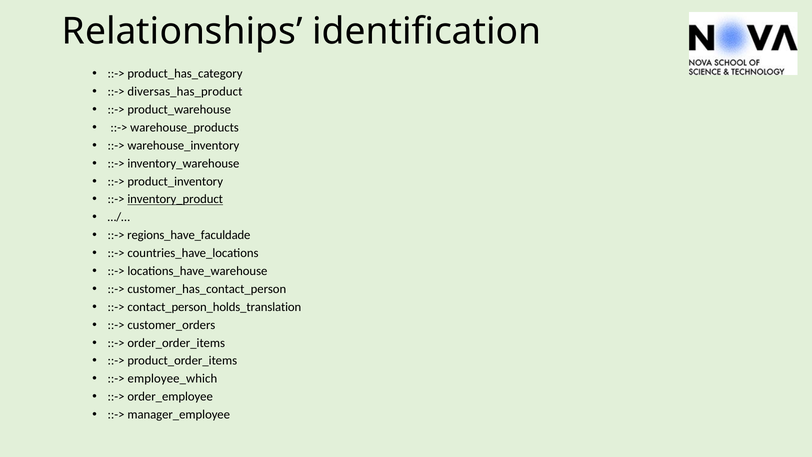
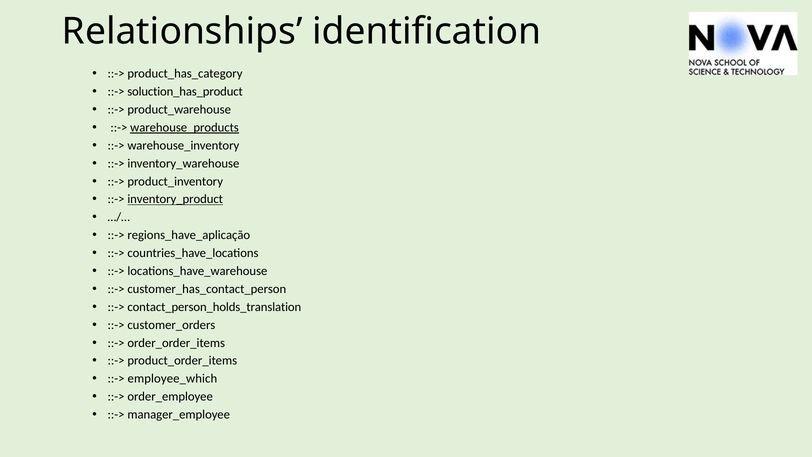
diversas_has_product: diversas_has_product -> soluction_has_product
warehouse_products underline: none -> present
regions_have_faculdade: regions_have_faculdade -> regions_have_aplicação
